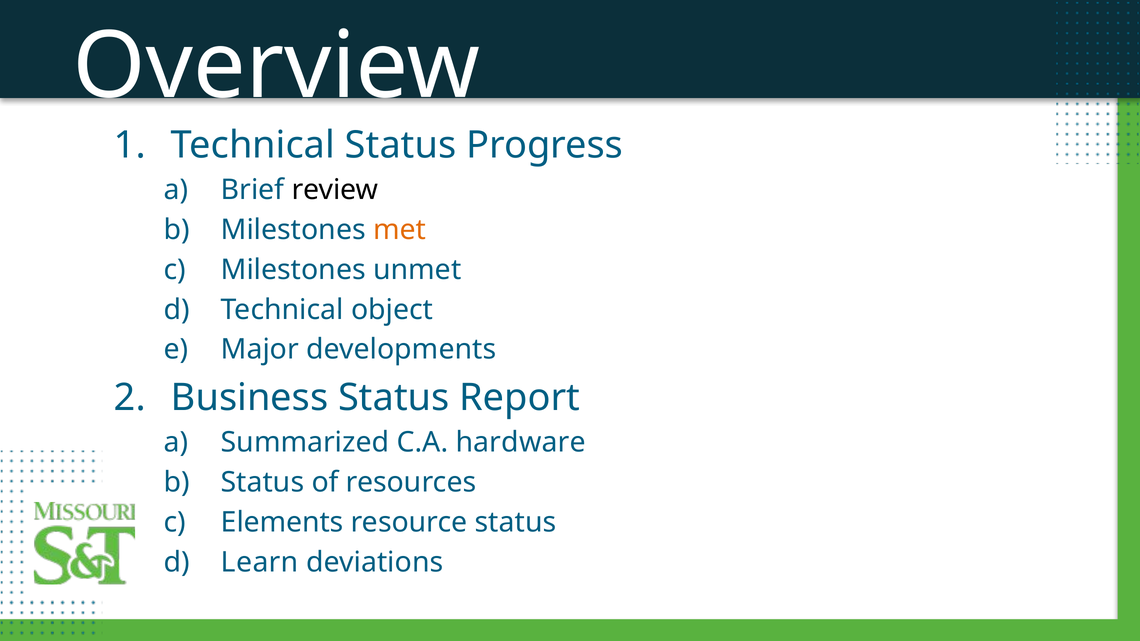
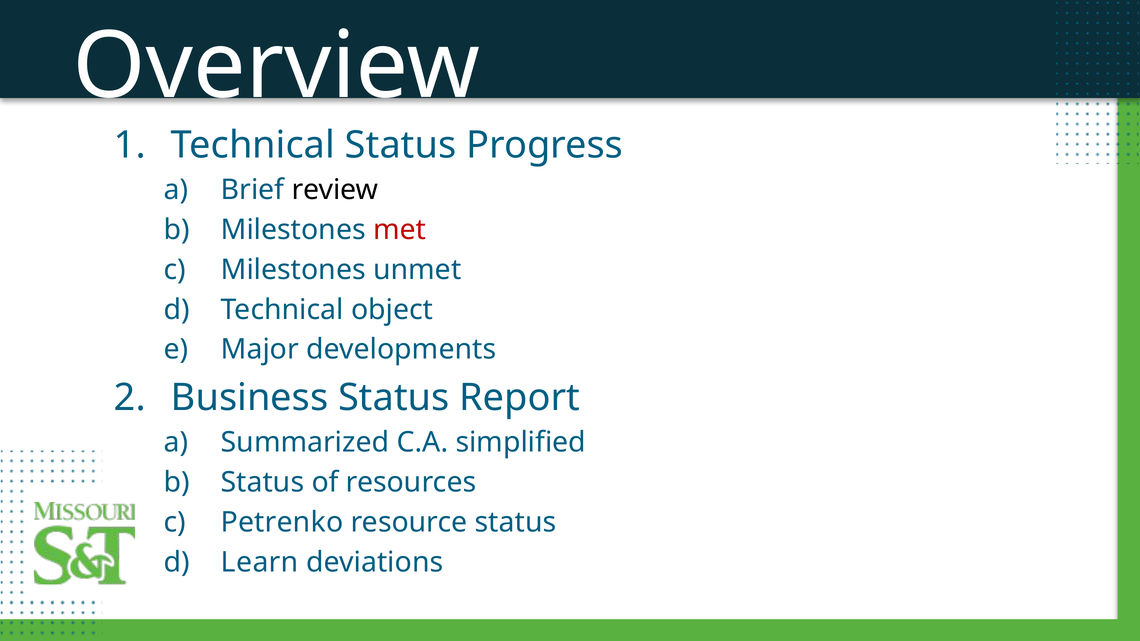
met colour: orange -> red
hardware: hardware -> simplified
Elements: Elements -> Petrenko
